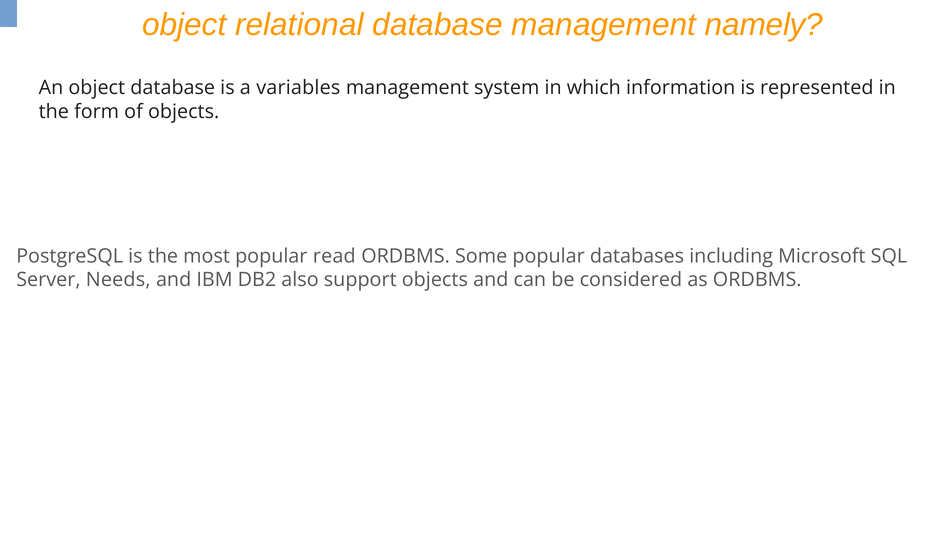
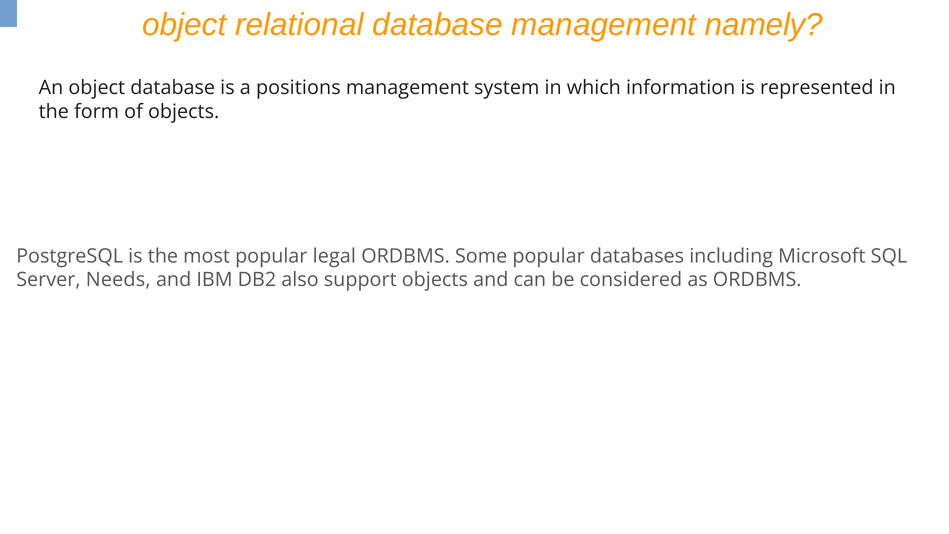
variables: variables -> positions
read: read -> legal
